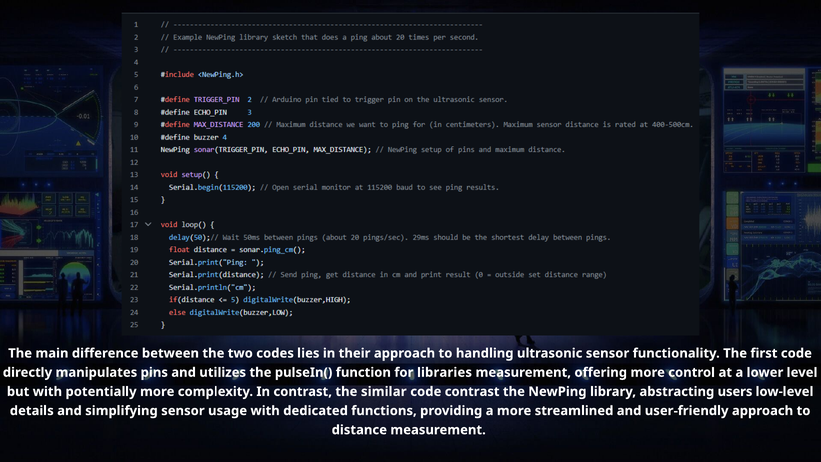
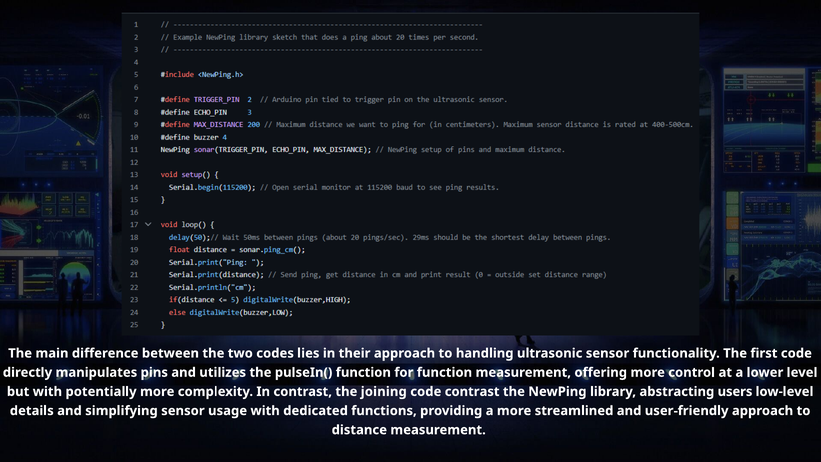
for libraries: libraries -> function
similar: similar -> joining
